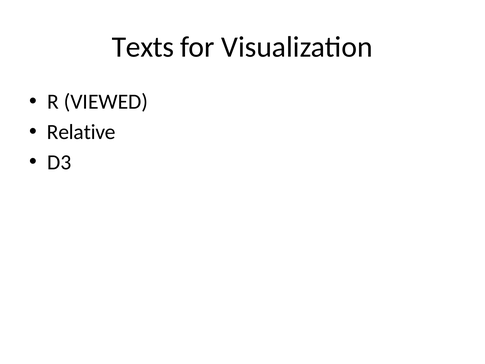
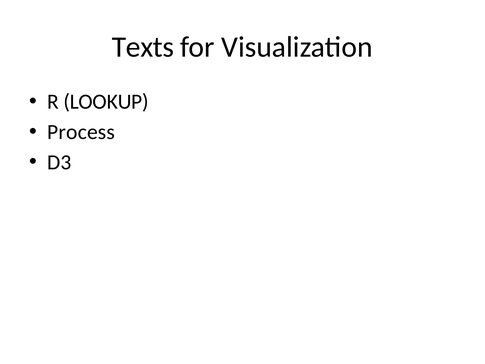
VIEWED: VIEWED -> LOOKUP
Relative: Relative -> Process
